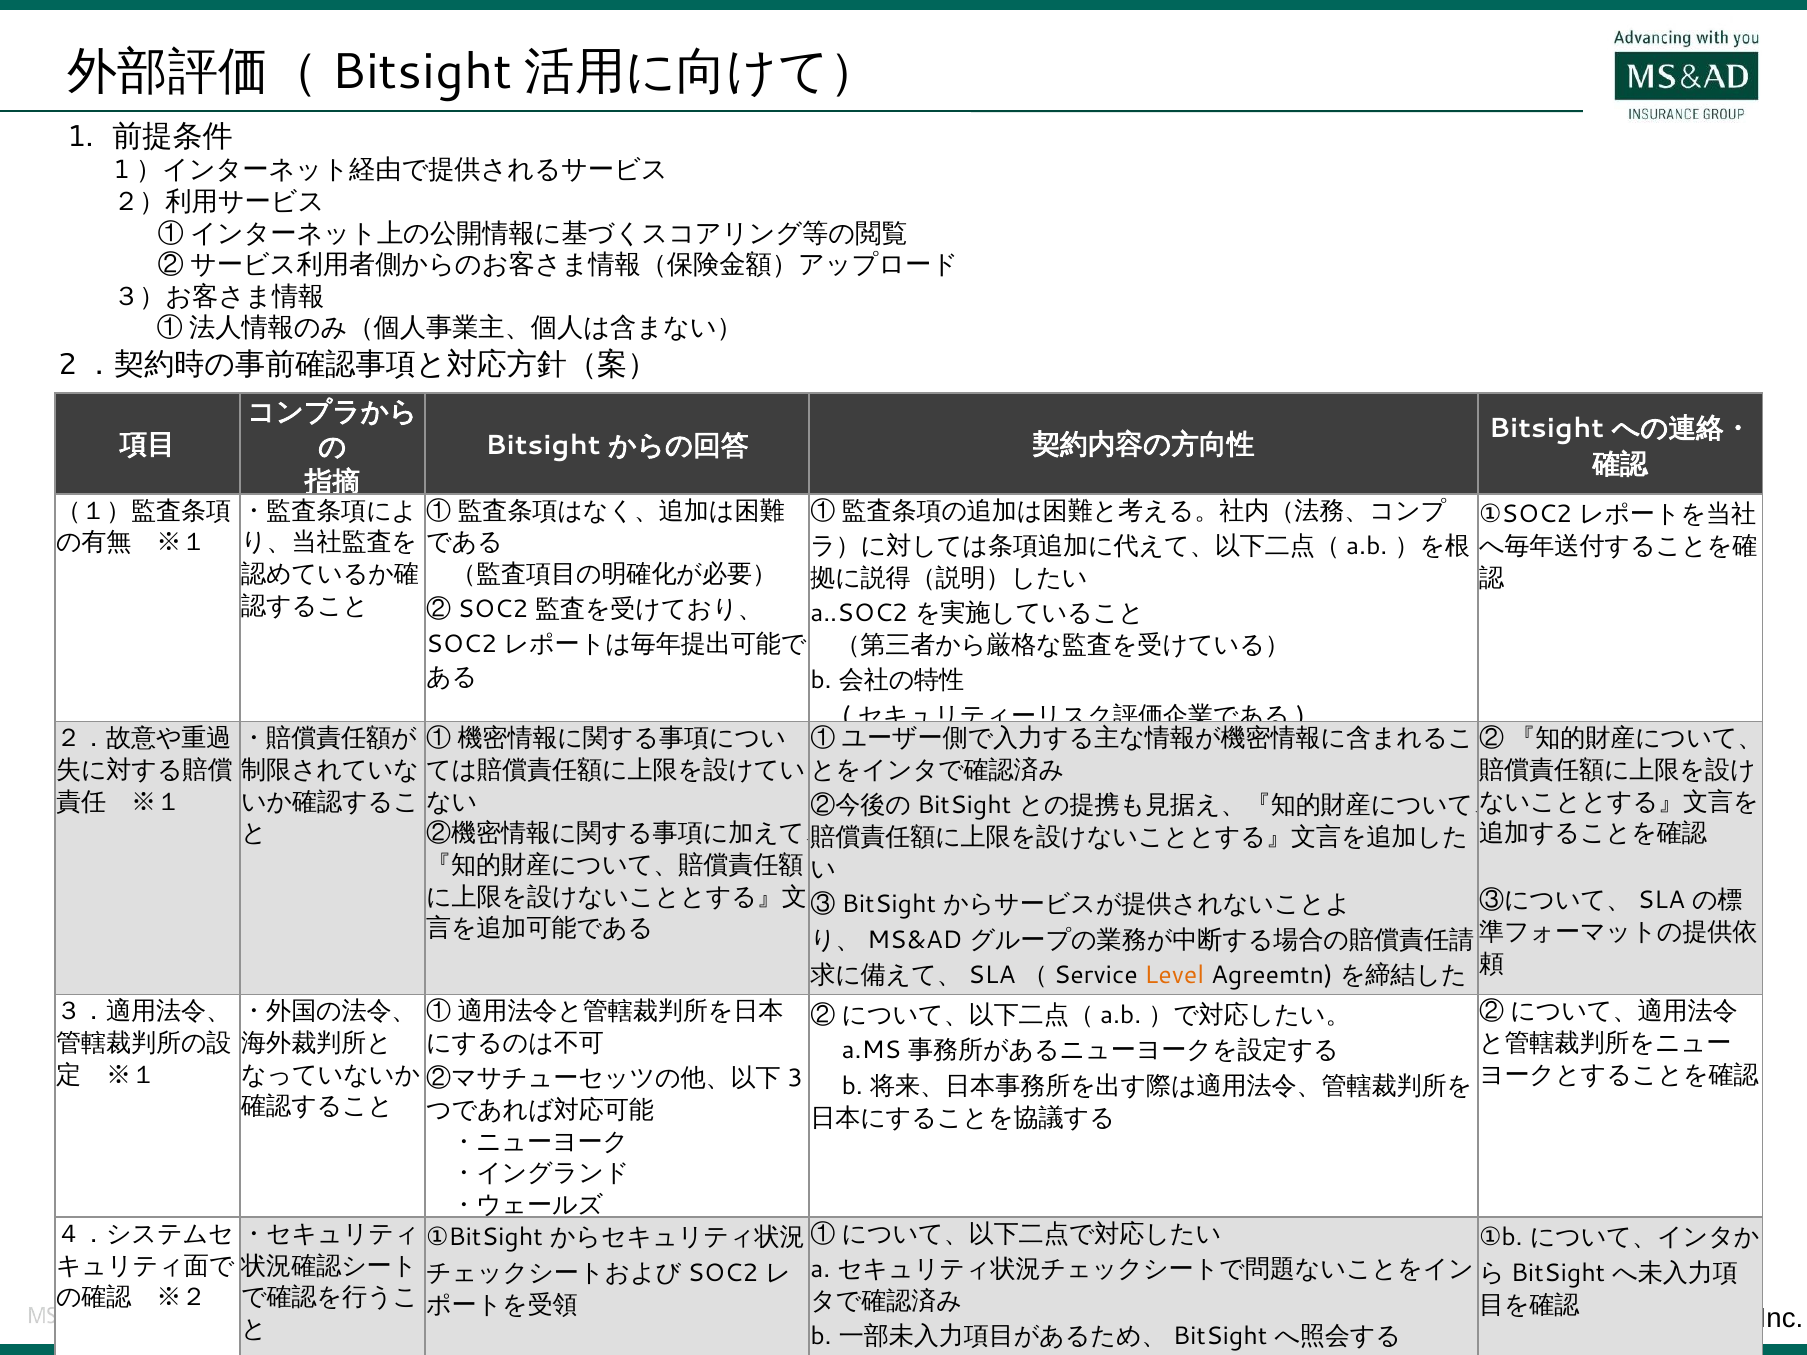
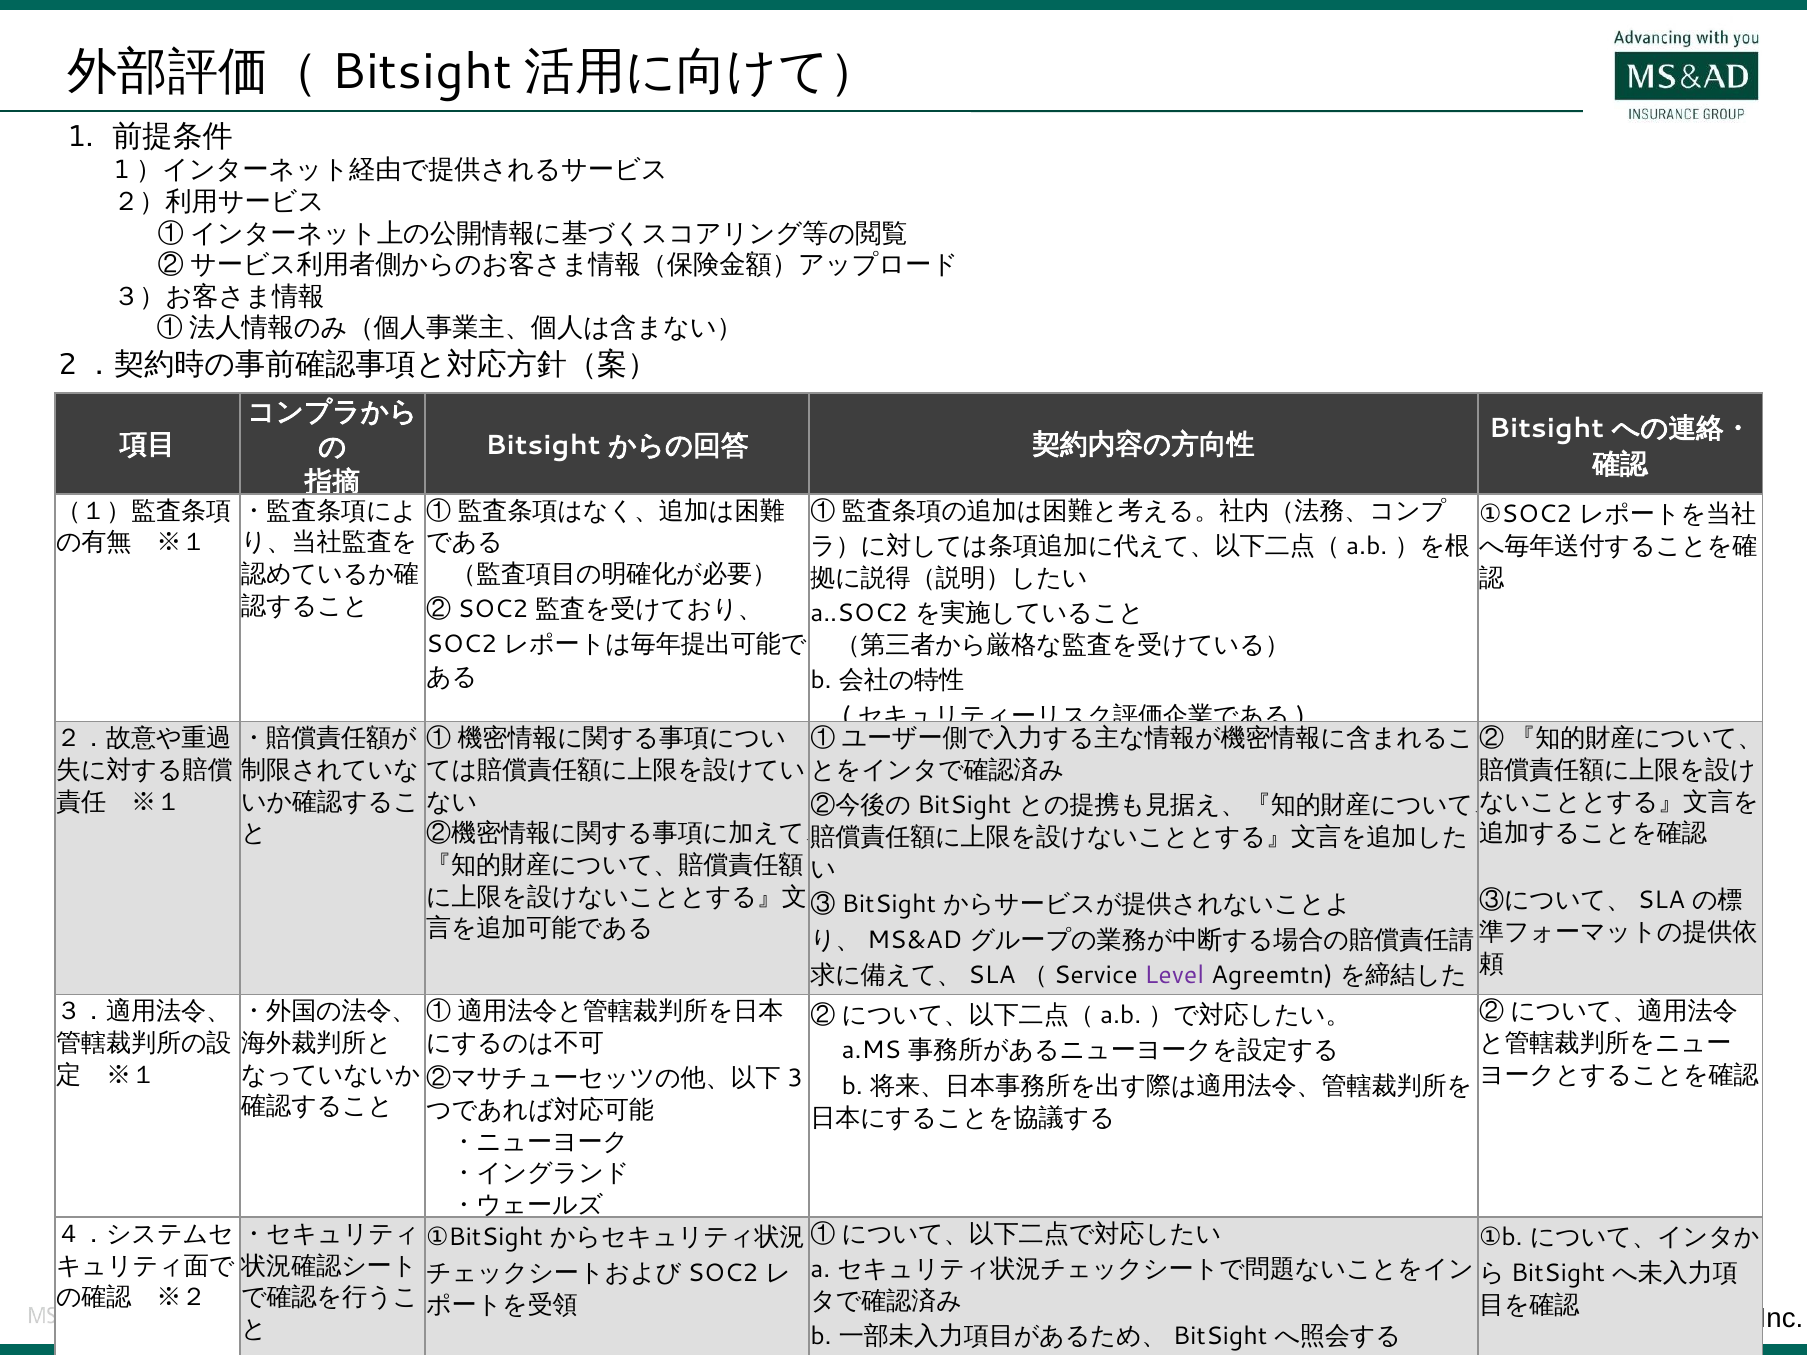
Level colour: orange -> purple
